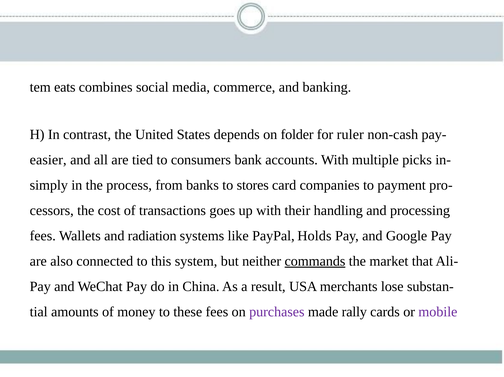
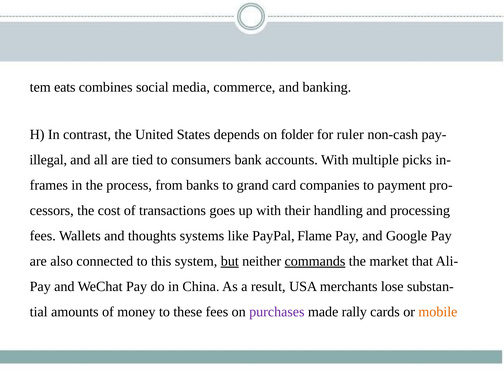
easier: easier -> illegal
simply: simply -> frames
stores: stores -> grand
radiation: radiation -> thoughts
Holds: Holds -> Flame
but underline: none -> present
mobile colour: purple -> orange
